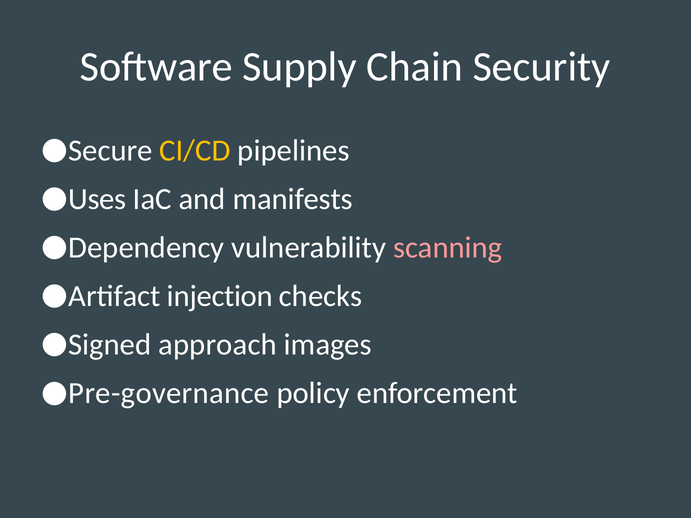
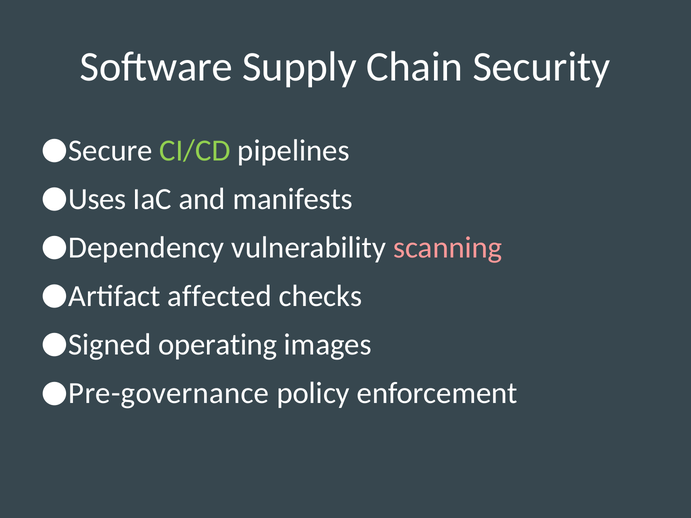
CI/CD colour: yellow -> light green
injection: injection -> affected
approach: approach -> operating
